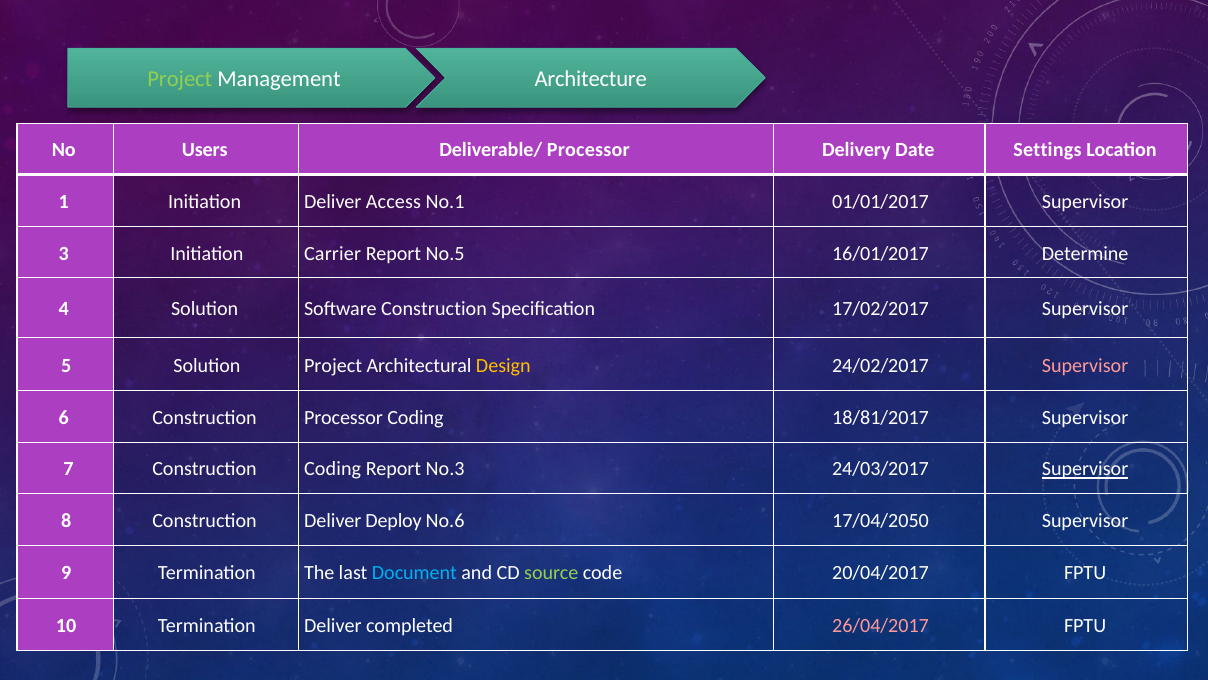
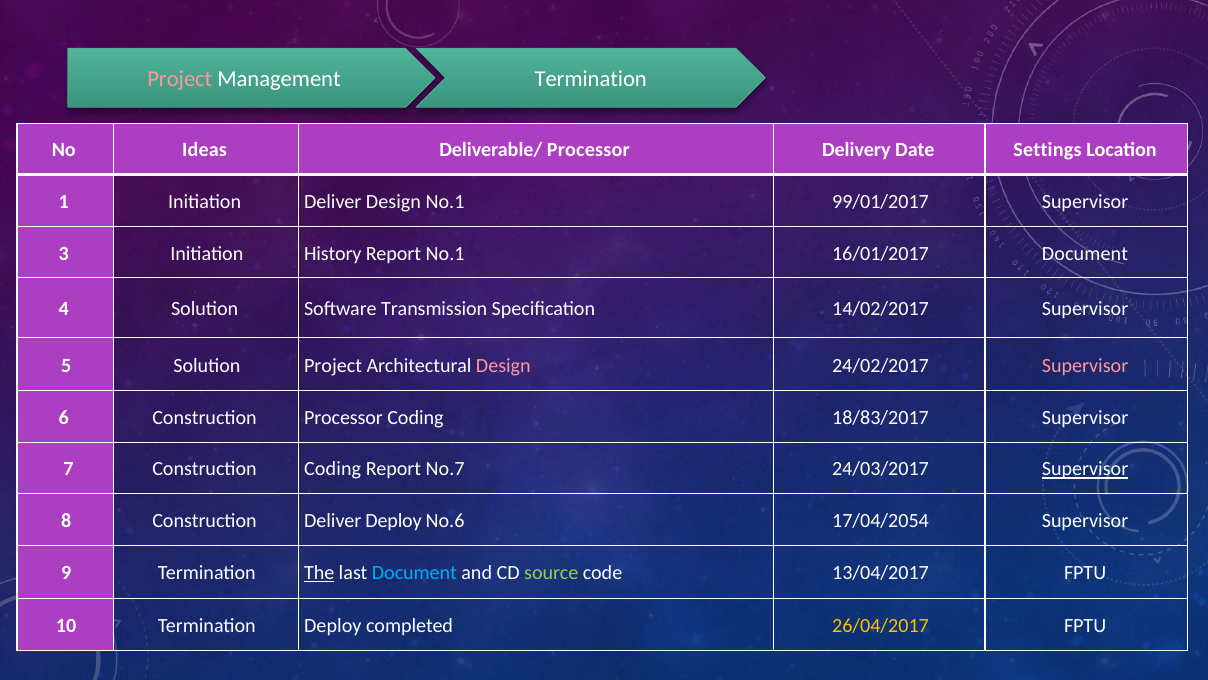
Project at (180, 79) colour: light green -> pink
Management Architecture: Architecture -> Termination
Users: Users -> Ideas
Deliver Access: Access -> Design
01/01/2017: 01/01/2017 -> 99/01/2017
Carrier: Carrier -> History
Report No.5: No.5 -> No.1
16/01/2017 Determine: Determine -> Document
Software Construction: Construction -> Transmission
17/02/2017: 17/02/2017 -> 14/02/2017
Design at (503, 365) colour: yellow -> pink
18/81/2017: 18/81/2017 -> 18/83/2017
No.3: No.3 -> No.7
17/04/2050: 17/04/2050 -> 17/04/2054
The underline: none -> present
20/04/2017: 20/04/2017 -> 13/04/2017
Termination Deliver: Deliver -> Deploy
26/04/2017 colour: pink -> yellow
